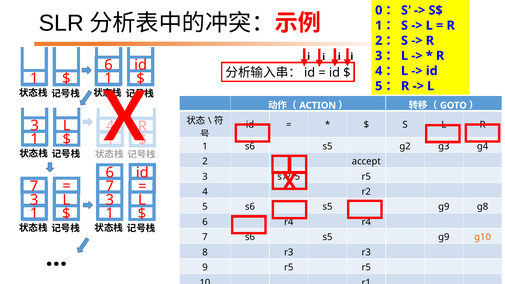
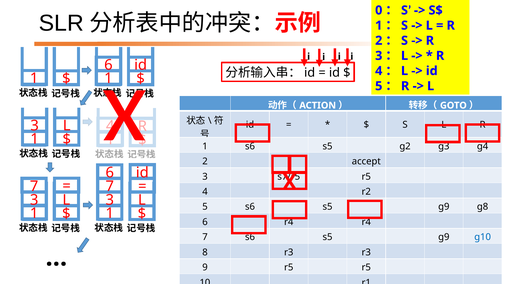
g10 colour: orange -> blue
